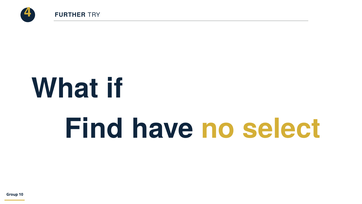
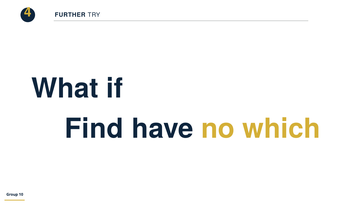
select: select -> which
